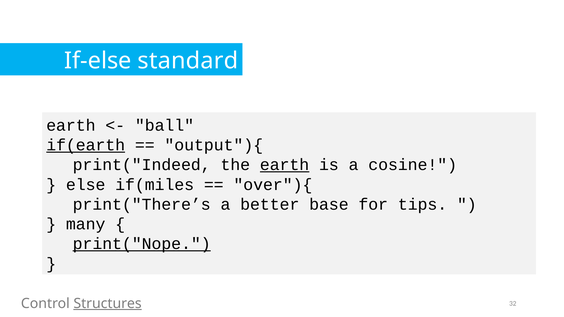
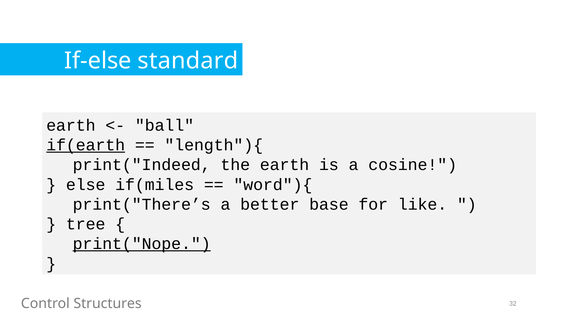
output"){: output"){ -> length"){
earth at (285, 165) underline: present -> none
over"){: over"){ -> word"){
tips: tips -> like
many: many -> tree
Structures underline: present -> none
